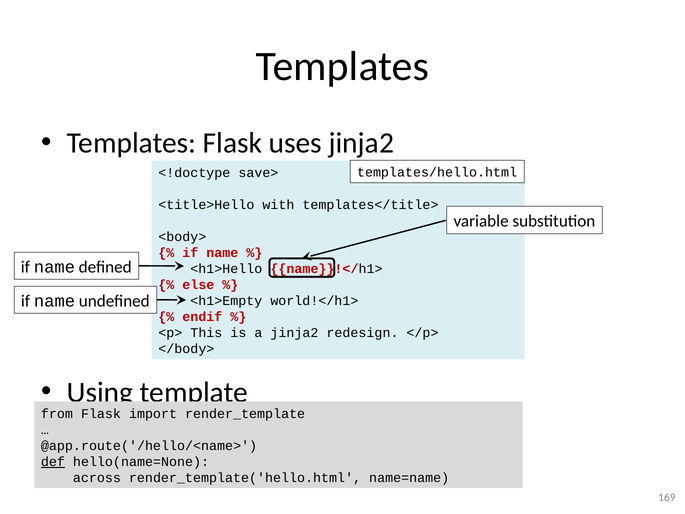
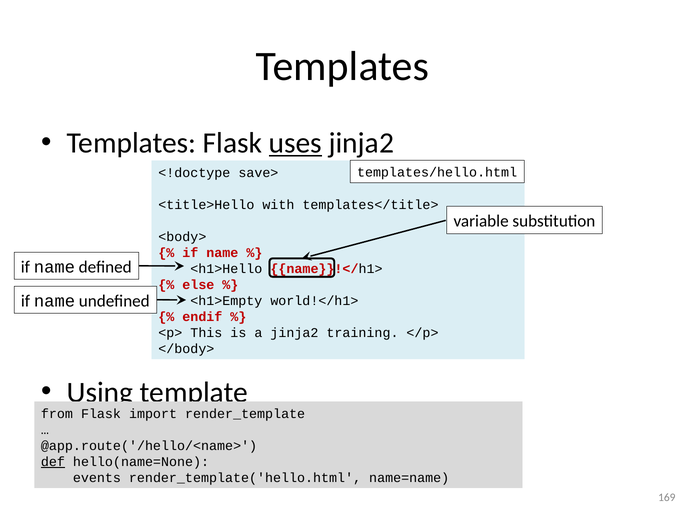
uses underline: none -> present
redesign: redesign -> training
across: across -> events
